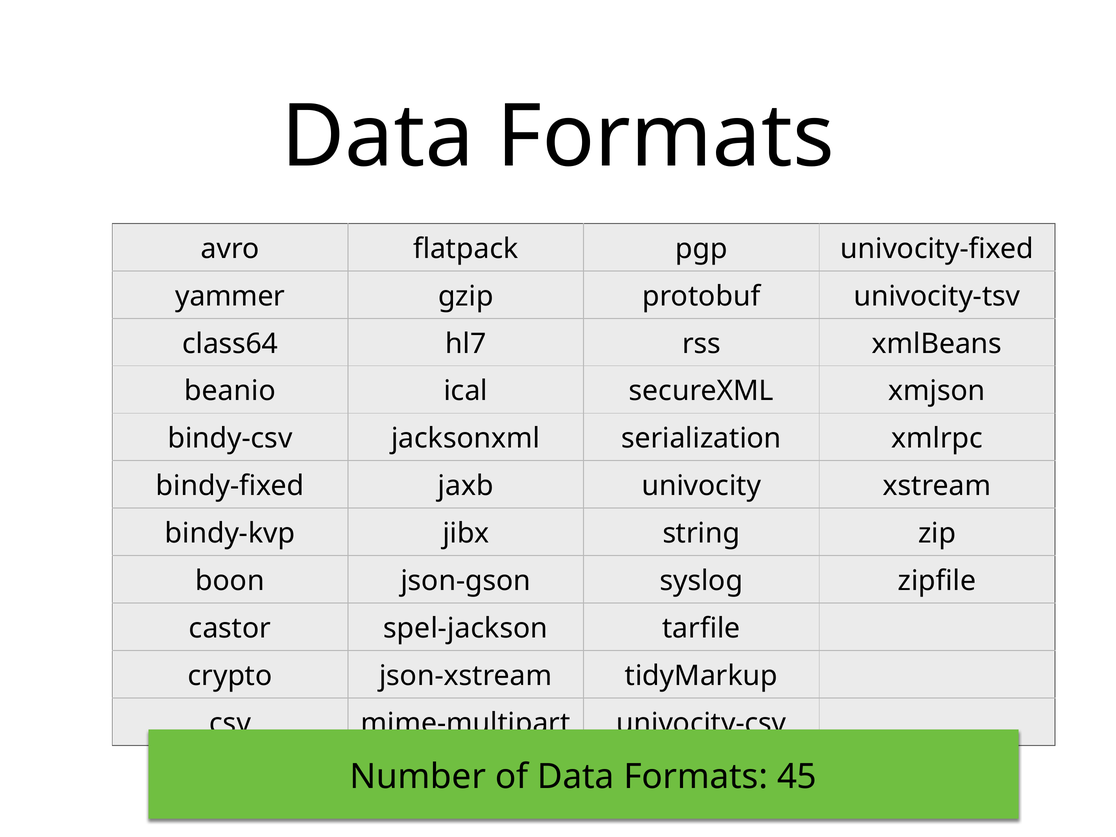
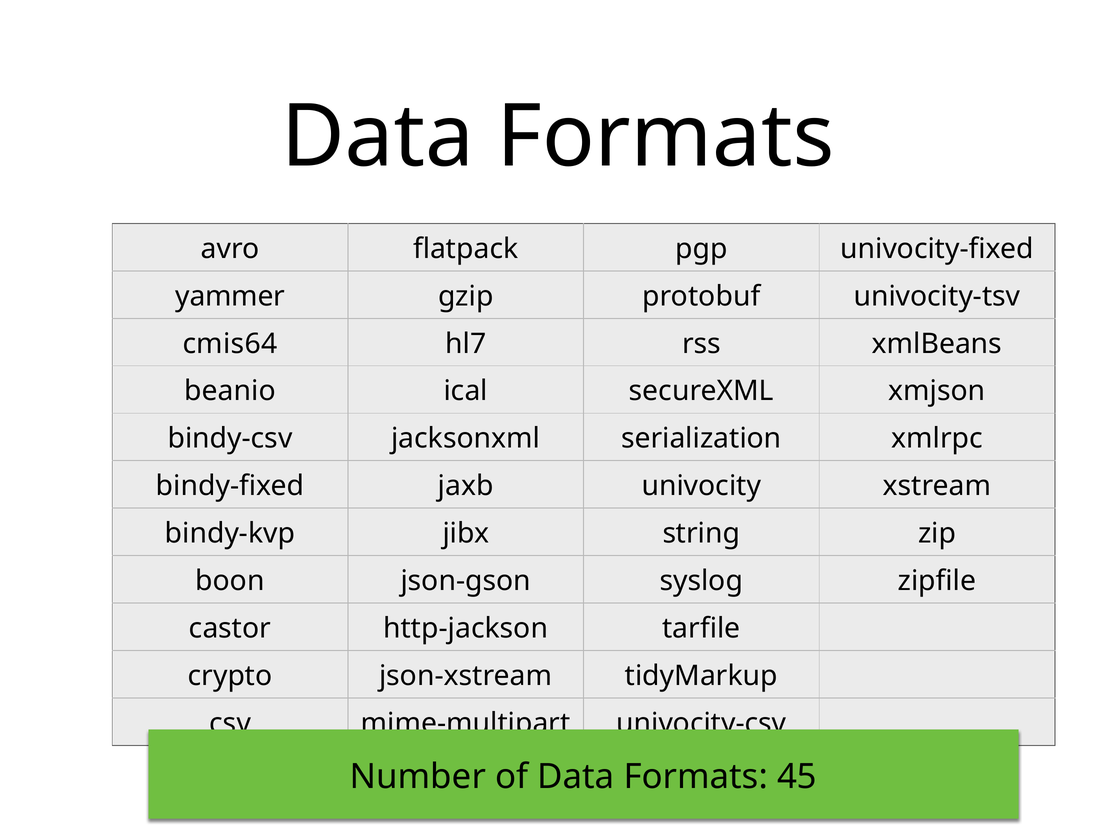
class64: class64 -> cmis64
spel-jackson: spel-jackson -> http-jackson
